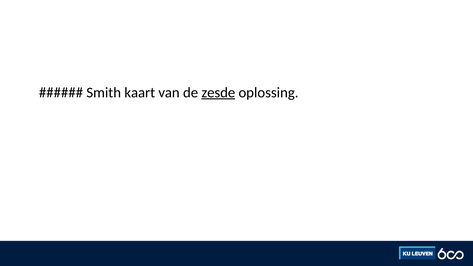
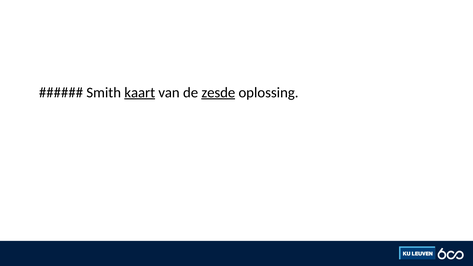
kaart underline: none -> present
